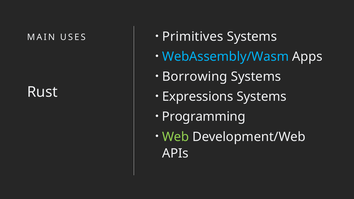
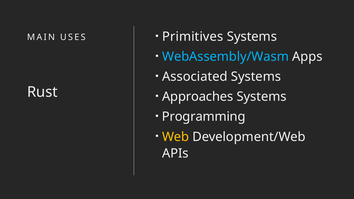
Borrowing: Borrowing -> Associated
Expressions: Expressions -> Approaches
Web colour: light green -> yellow
